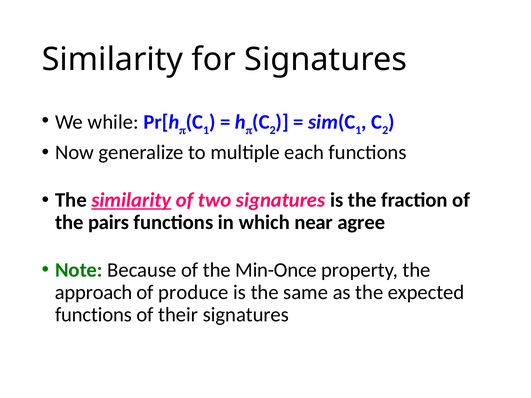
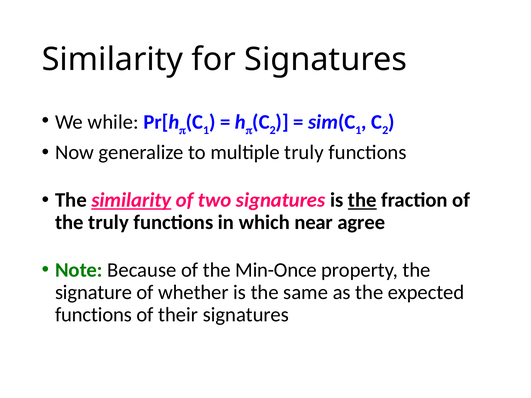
multiple each: each -> truly
the at (362, 200) underline: none -> present
the pairs: pairs -> truly
approach: approach -> signature
produce: produce -> whether
